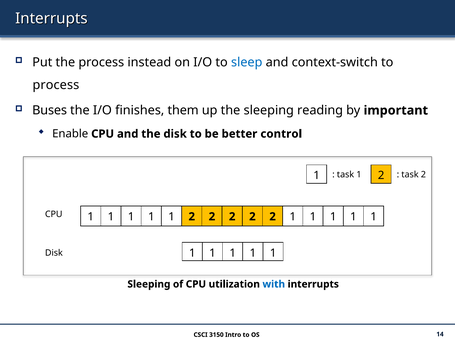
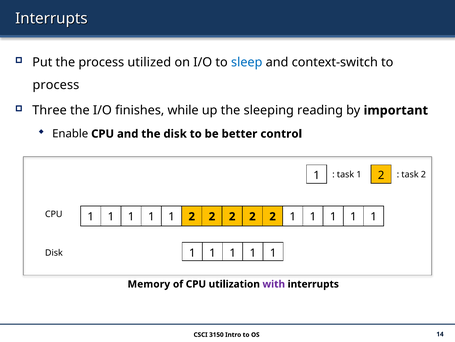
instead: instead -> utilized
Buses: Buses -> Three
them: them -> while
Sleeping at (149, 284): Sleeping -> Memory
with colour: blue -> purple
